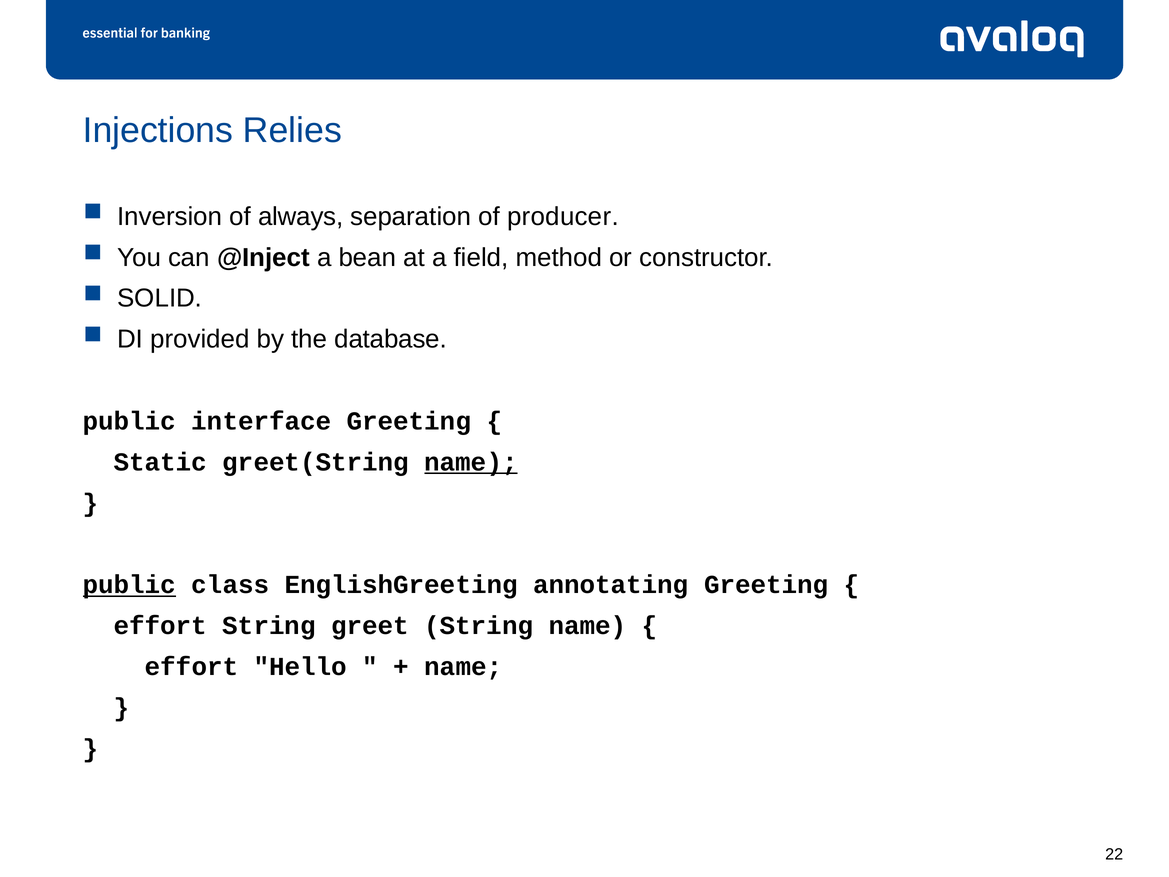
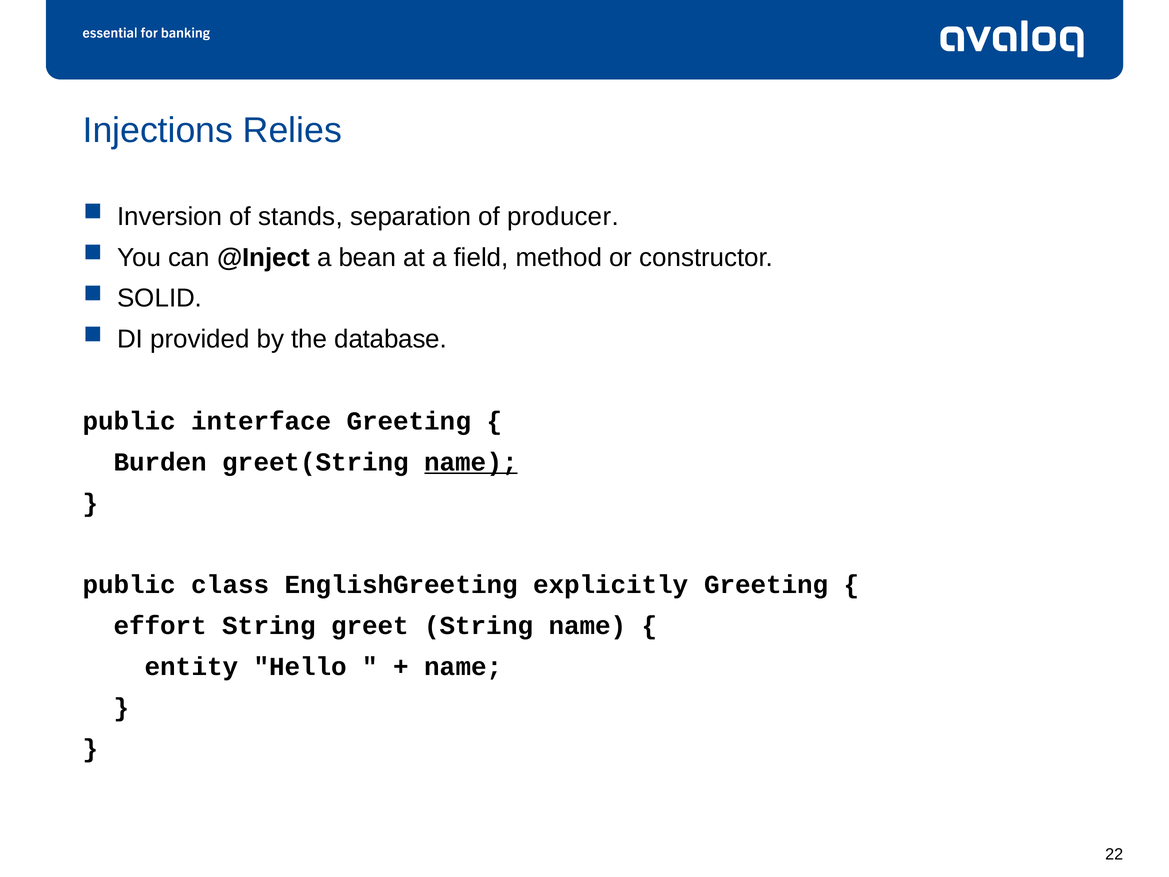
always: always -> stands
Static: Static -> Burden
public at (129, 585) underline: present -> none
annotating: annotating -> explicitly
effort at (192, 667): effort -> entity
